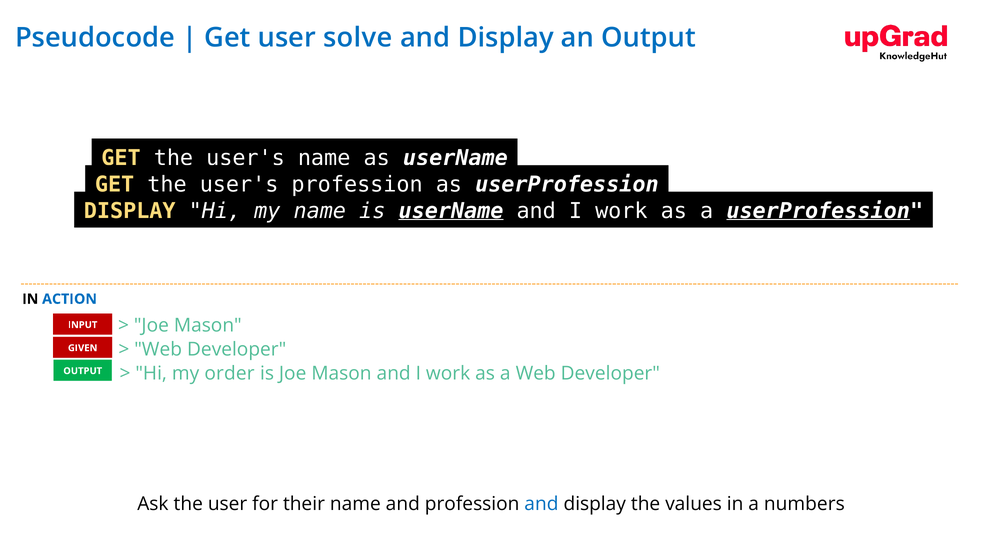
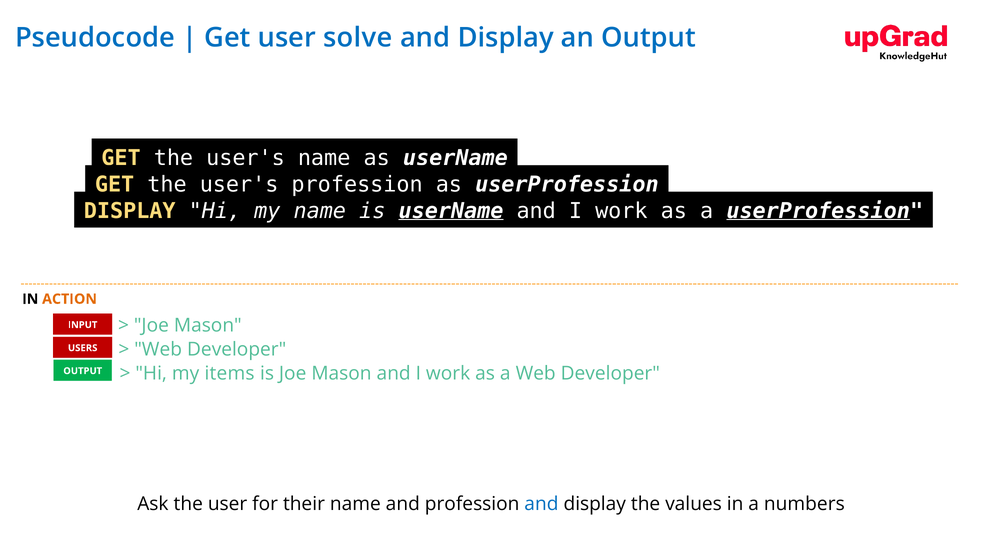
ACTION colour: blue -> orange
GIVEN: GIVEN -> USERS
order: order -> items
